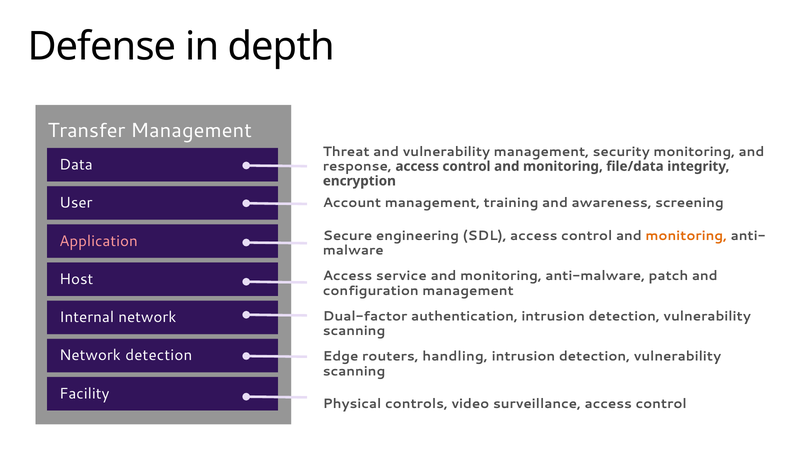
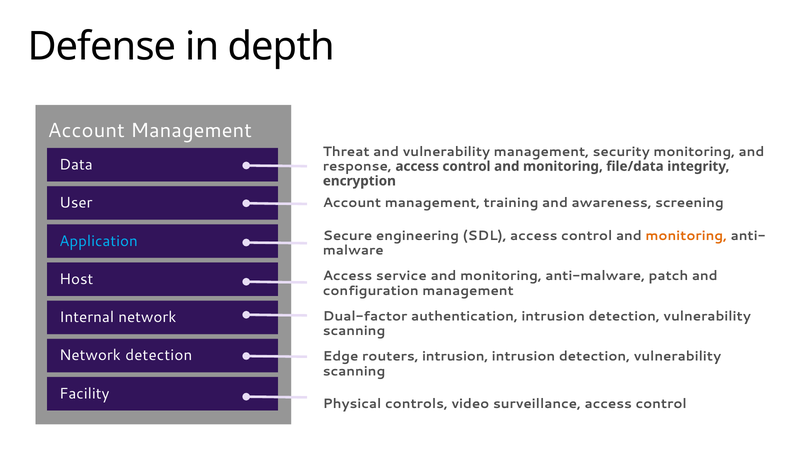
Transfer at (86, 131): Transfer -> Account
Application colour: pink -> light blue
routers handling: handling -> intrusion
